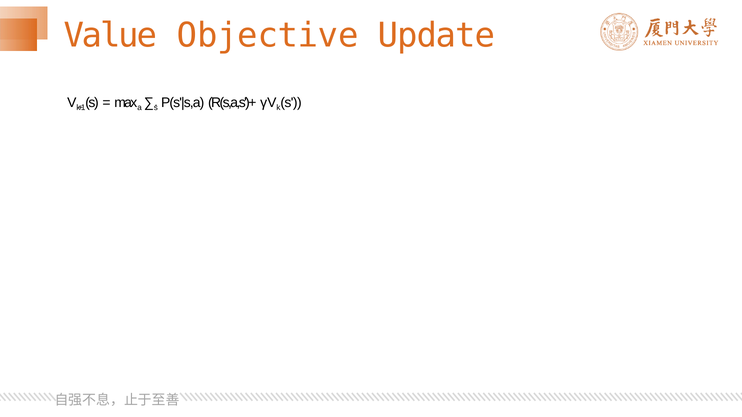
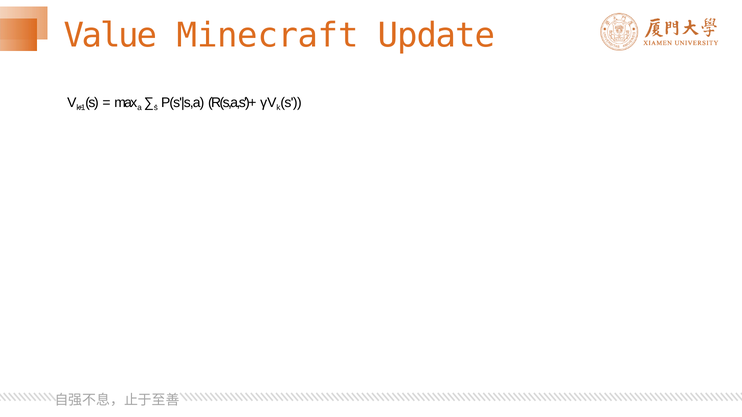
Objective: Objective -> Minecraft
